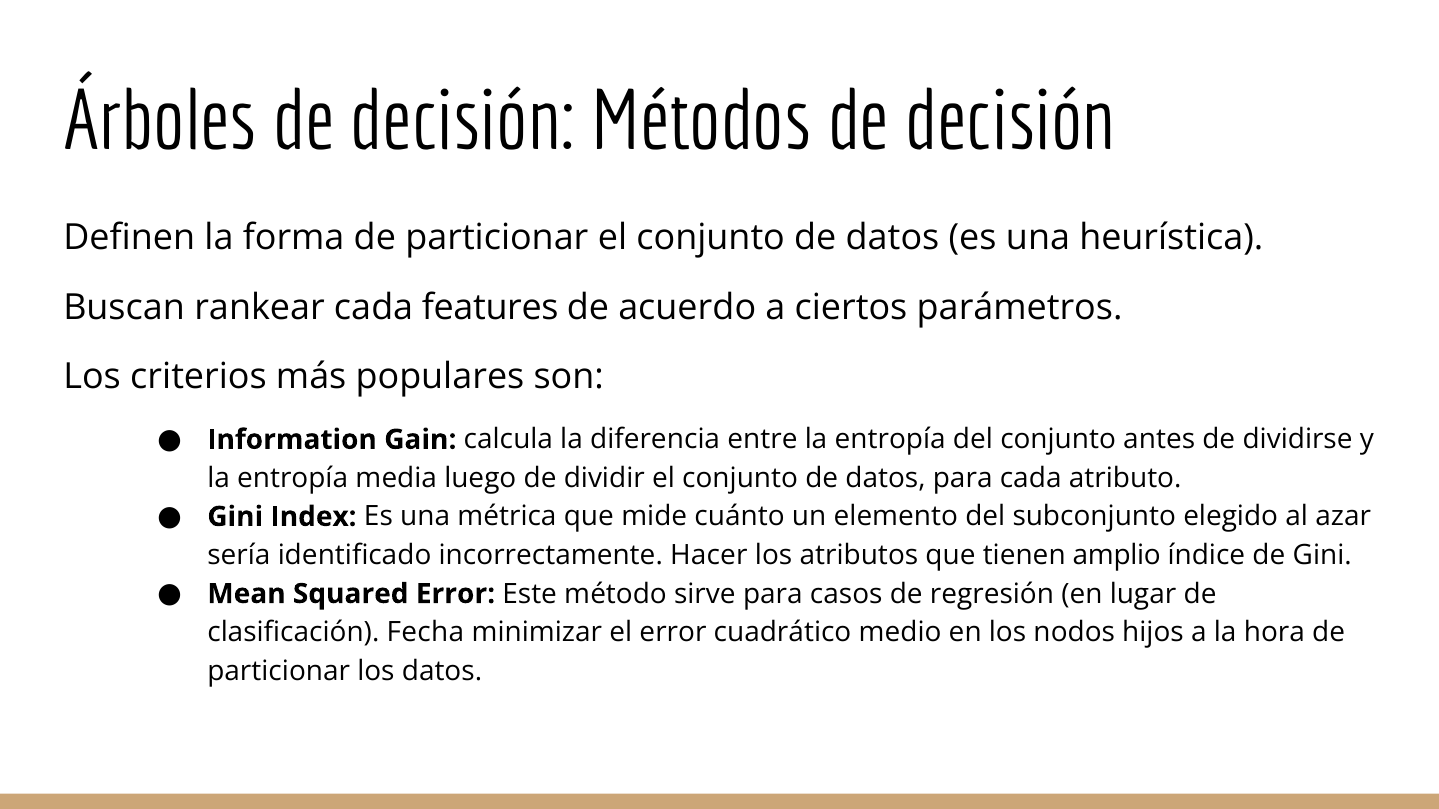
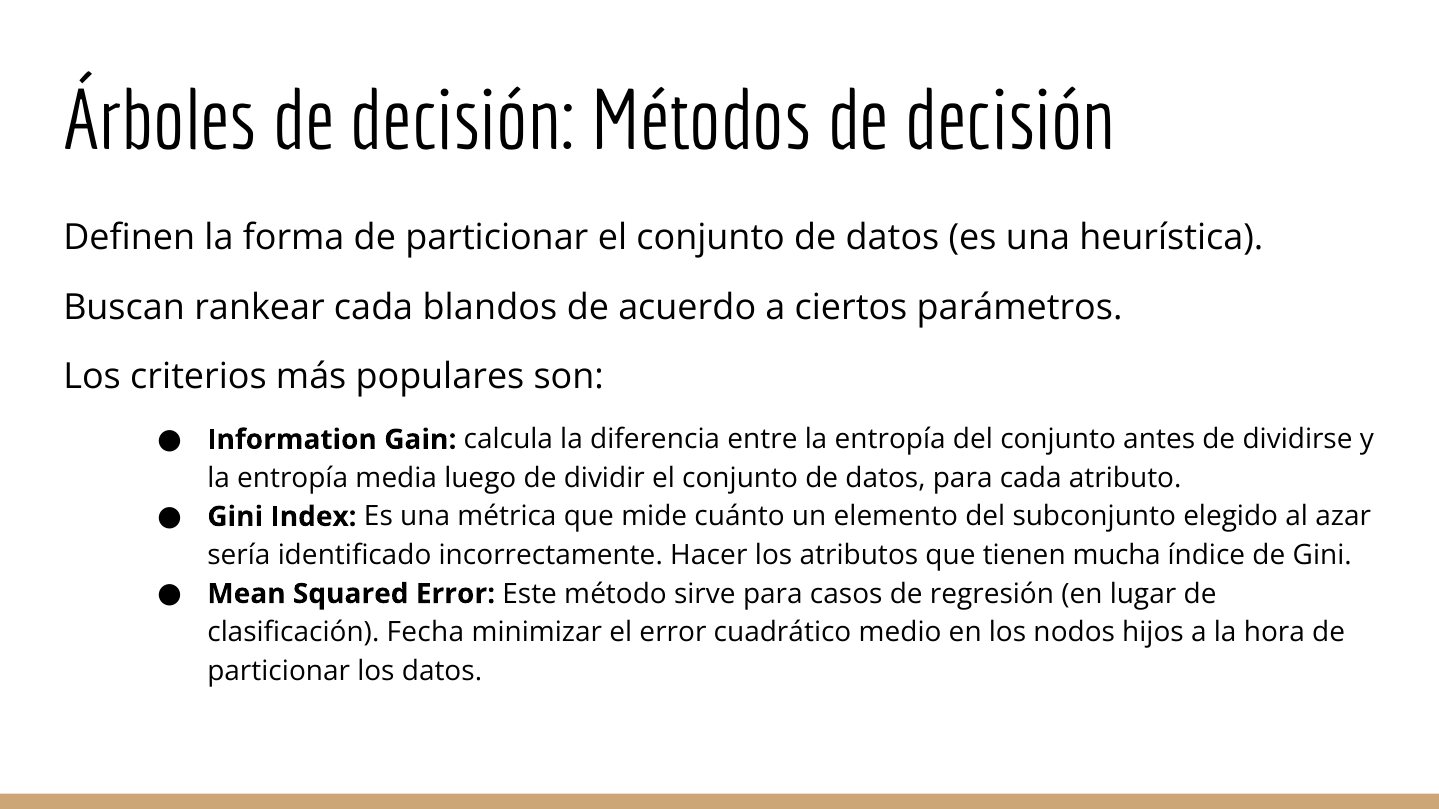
features: features -> blandos
amplio: amplio -> mucha
